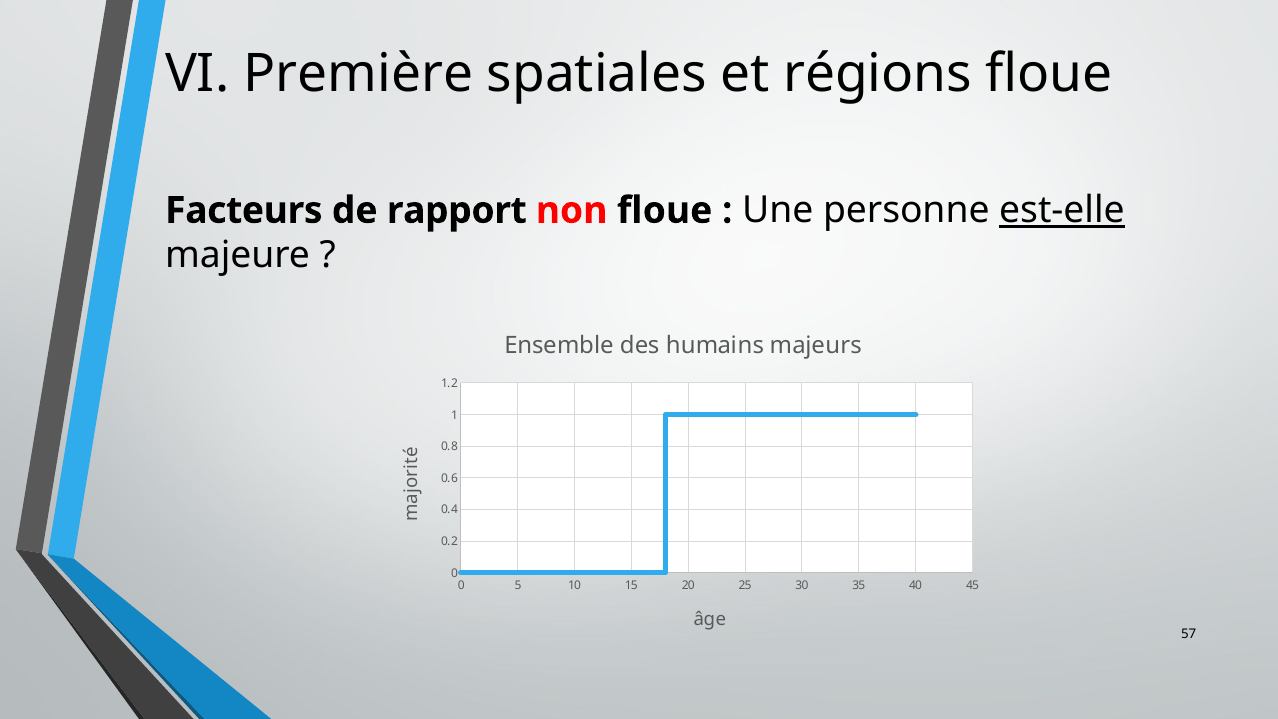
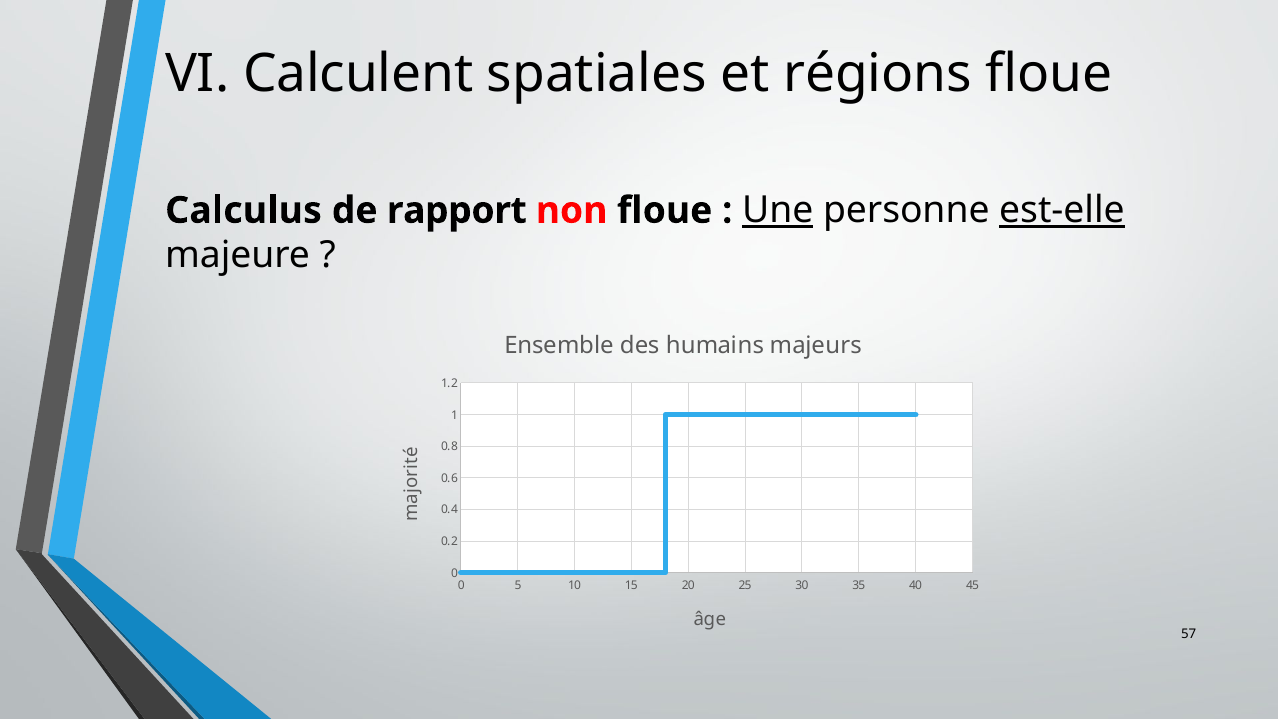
Première: Première -> Calculent
Facteurs: Facteurs -> Calculus
Une underline: none -> present
